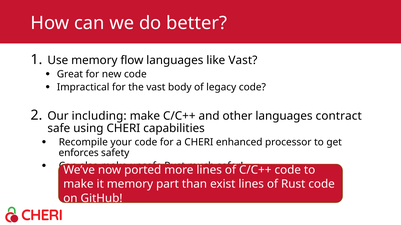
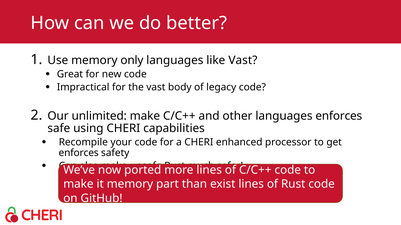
flow: flow -> only
including: including -> unlimited
languages contract: contract -> enforces
